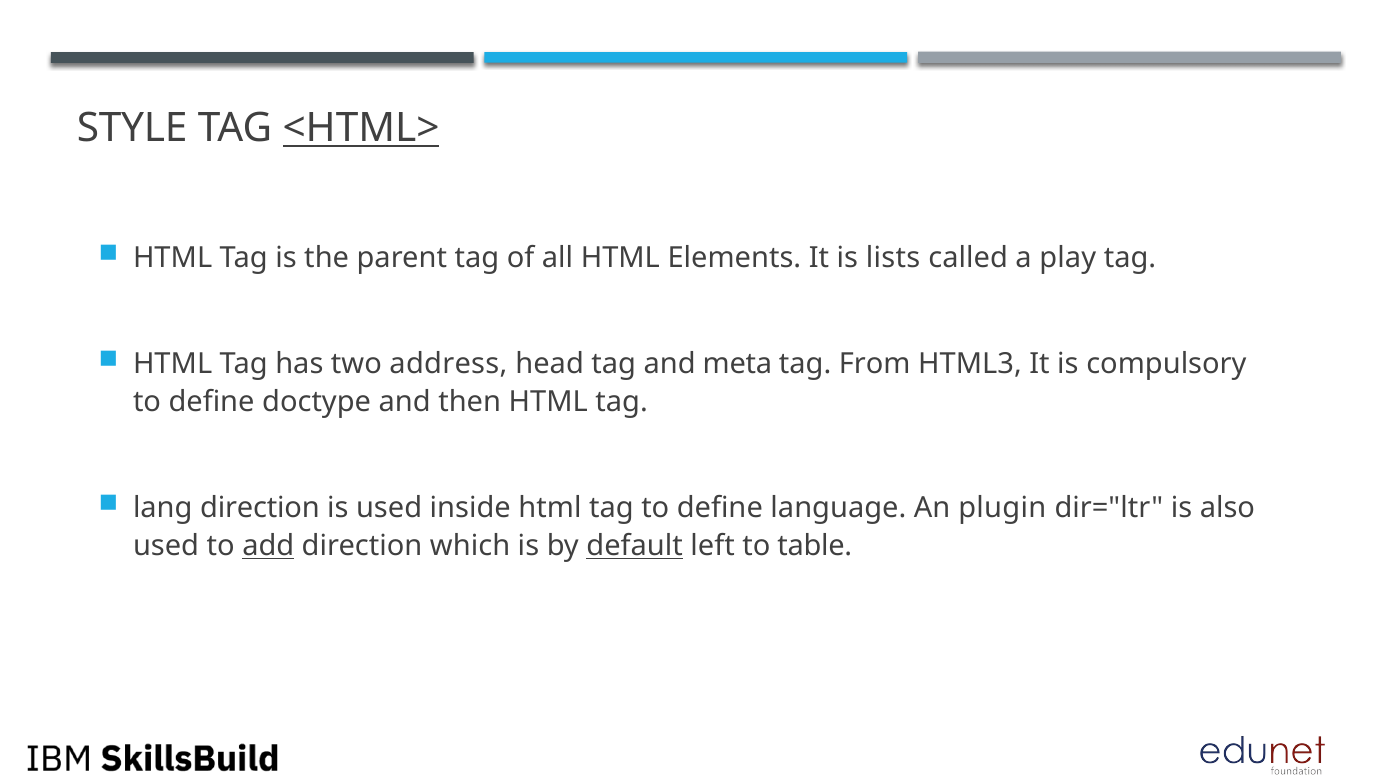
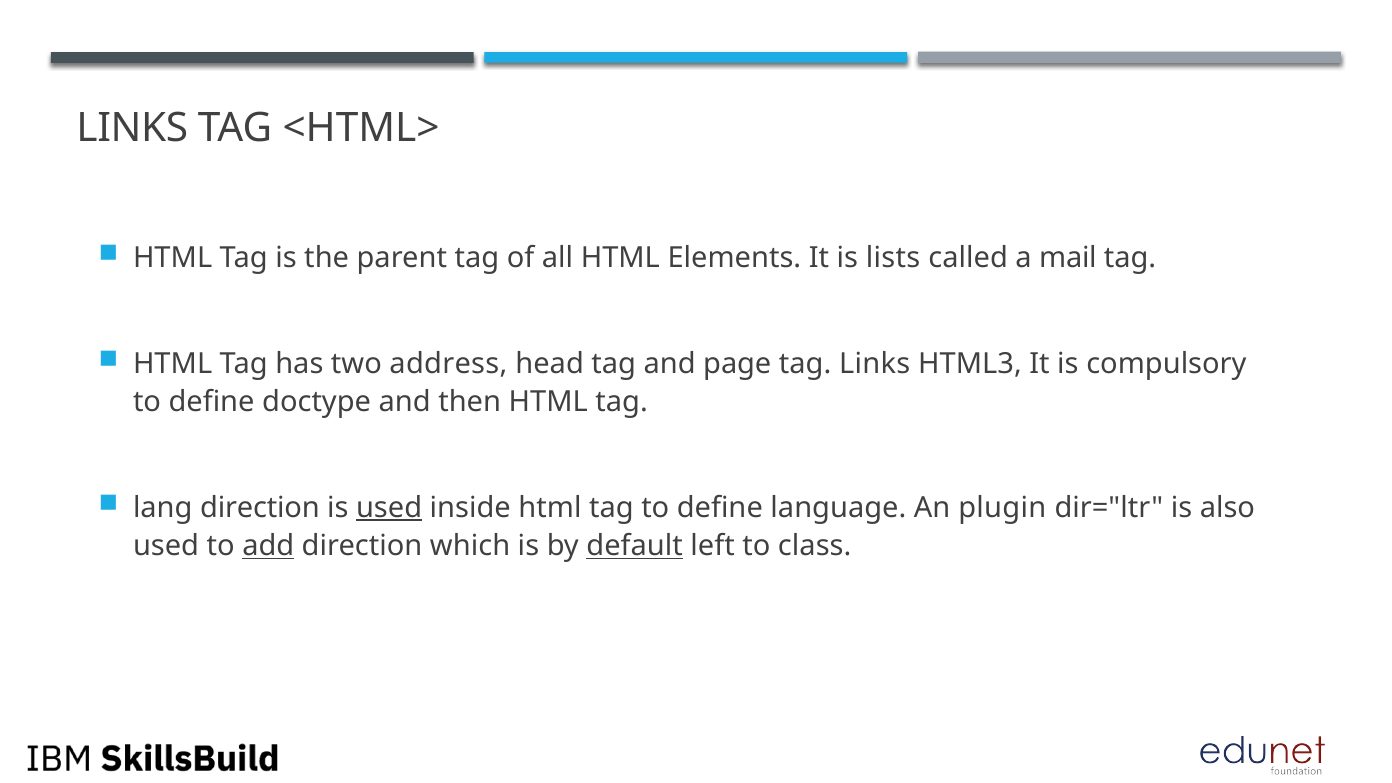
STYLE at (132, 128): STYLE -> LINKS
<HTML> underline: present -> none
play: play -> mail
meta: meta -> page
tag From: From -> Links
used at (389, 508) underline: none -> present
table: table -> class
